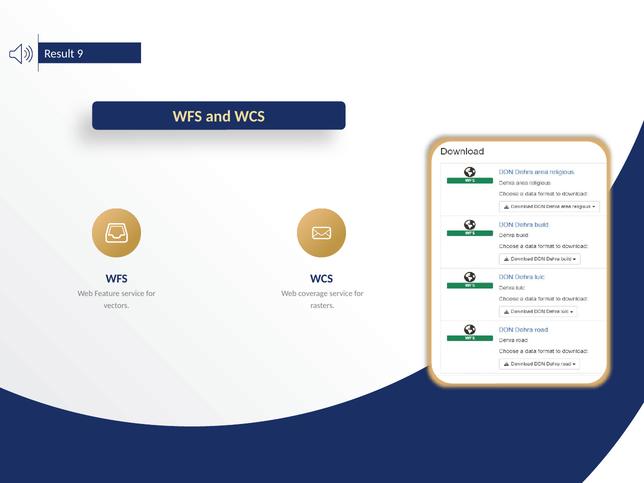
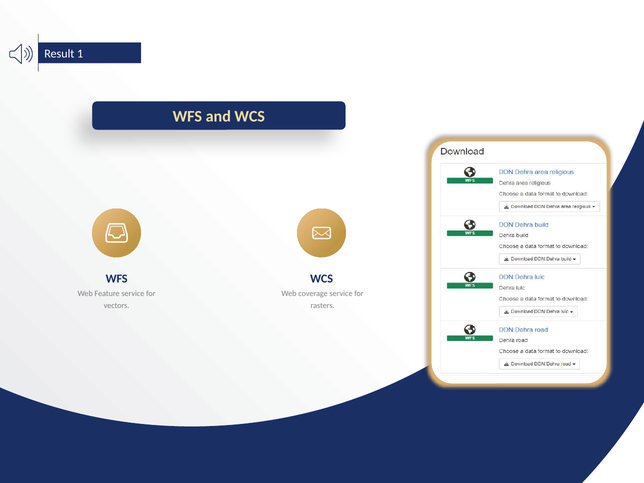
9: 9 -> 1
